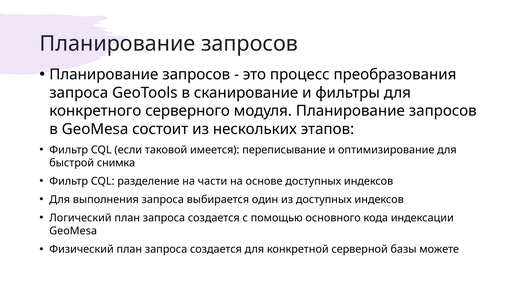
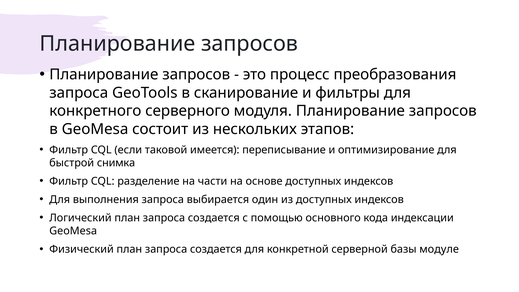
можете: можете -> модуле
